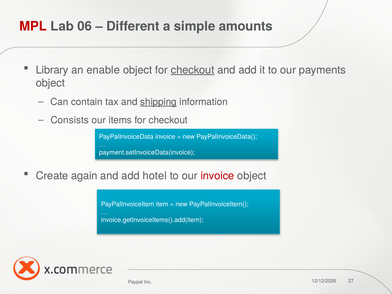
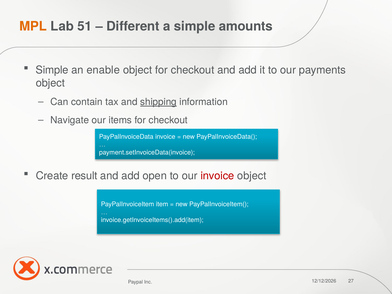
MPL colour: red -> orange
06: 06 -> 51
Library at (52, 70): Library -> Simple
checkout at (193, 70) underline: present -> none
Consists: Consists -> Navigate
again: again -> result
hotel: hotel -> open
